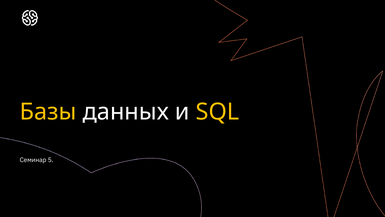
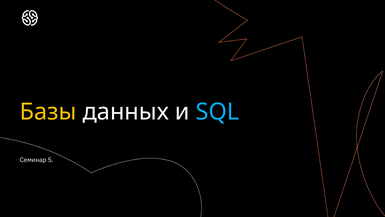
SQL colour: yellow -> light blue
